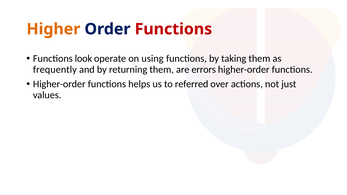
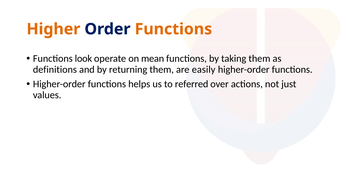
Functions at (173, 29) colour: red -> orange
using: using -> mean
frequently: frequently -> definitions
errors: errors -> easily
